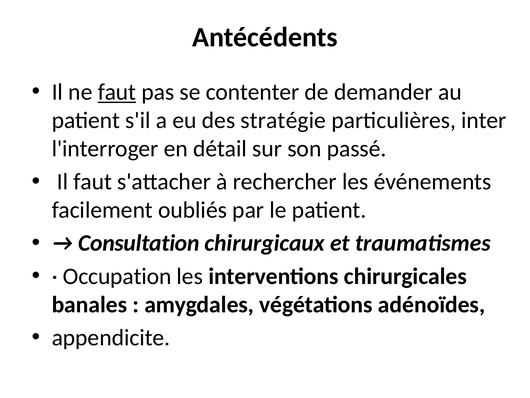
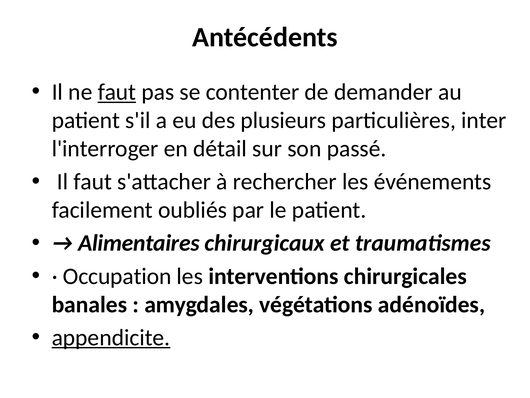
stratégie: stratégie -> plusieurs
Consultation: Consultation -> Alimentaires
appendicite underline: none -> present
